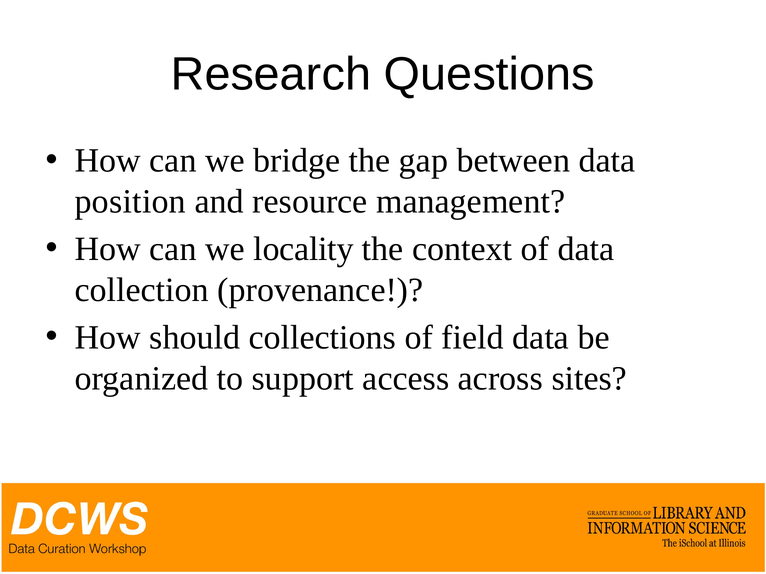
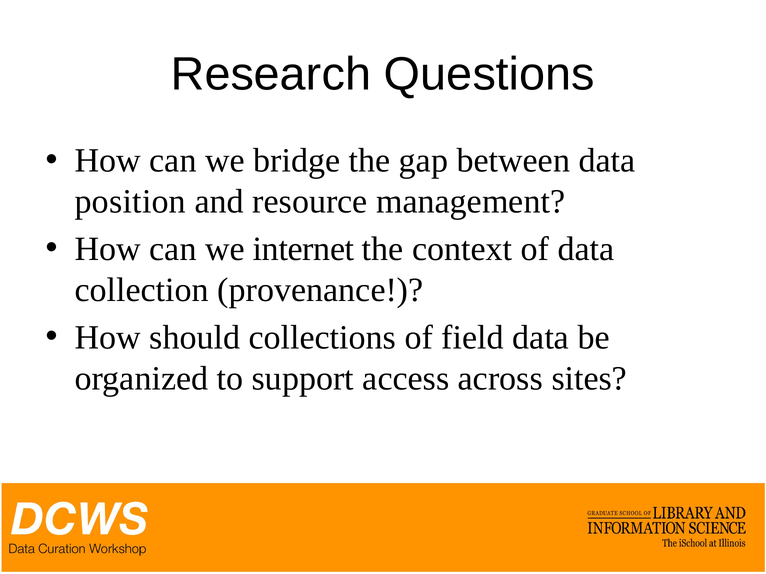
locality: locality -> internet
